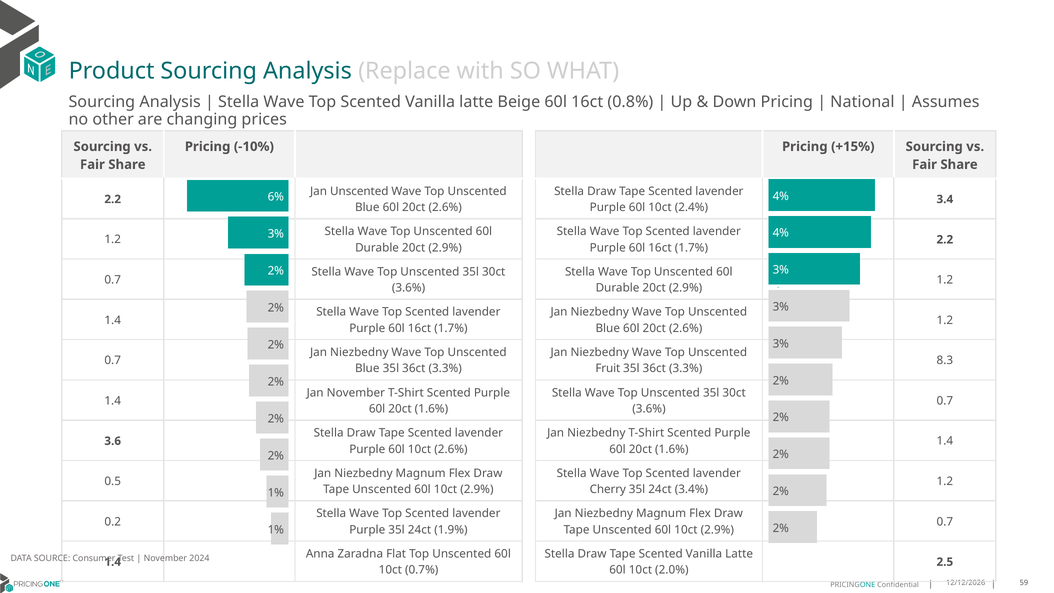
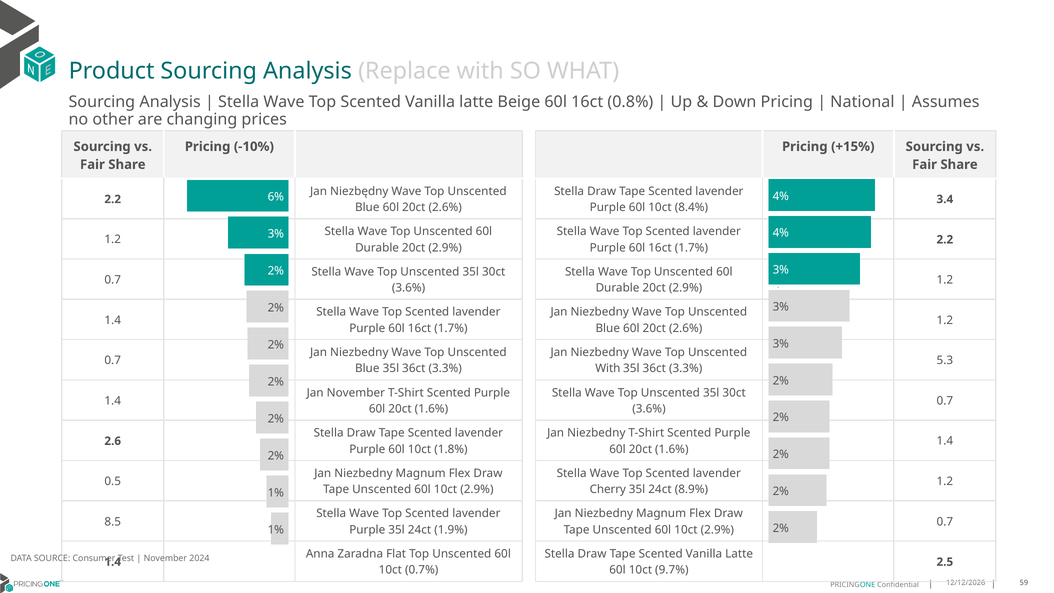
Jan Unscented: Unscented -> Niezbędny
2.4%: 2.4% -> 8.4%
8.3: 8.3 -> 5.3
Fruit at (608, 368): Fruit -> With
3.6: 3.6 -> 2.6
10ct 2.6%: 2.6% -> 1.8%
3.4%: 3.4% -> 8.9%
0.2: 0.2 -> 8.5
2.0%: 2.0% -> 9.7%
